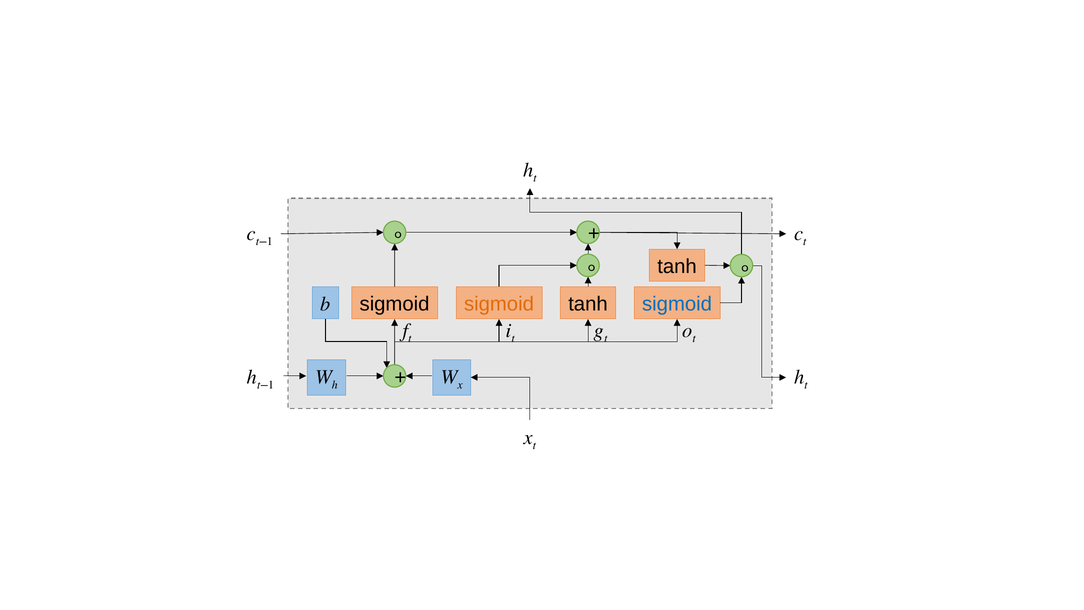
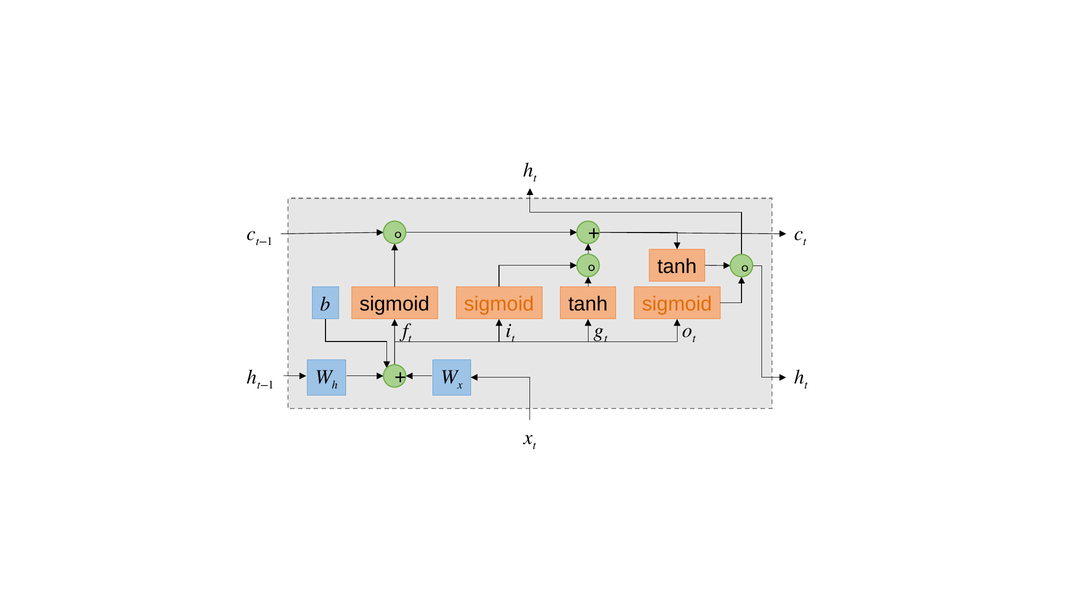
sigmoid at (677, 304) colour: blue -> orange
